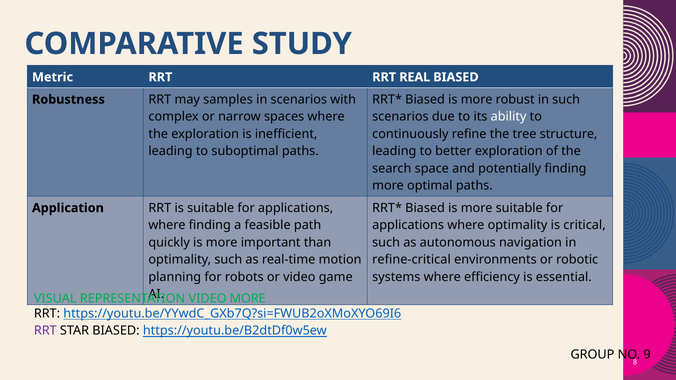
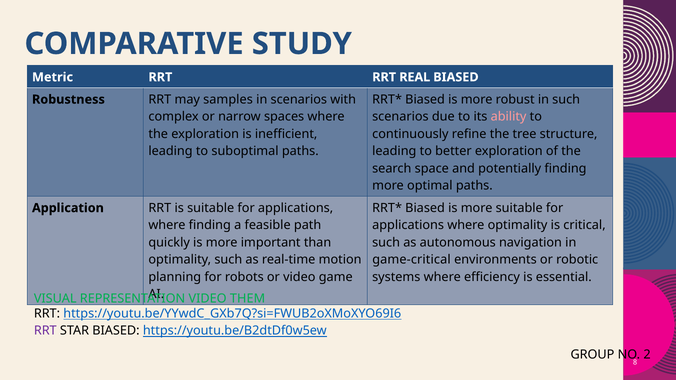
ability colour: white -> pink
refine-critical: refine-critical -> game-critical
VIDEO MORE: MORE -> THEM
9: 9 -> 2
